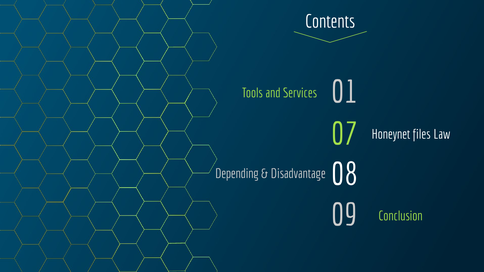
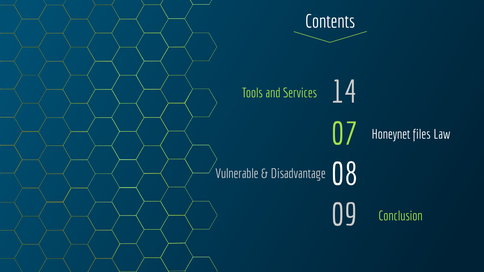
01: 01 -> 14
Depending: Depending -> Vulnerable
